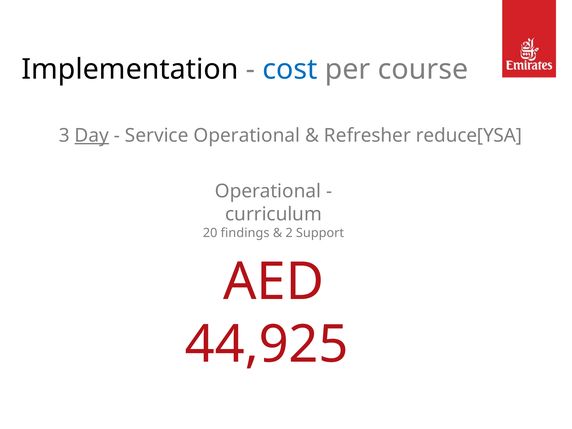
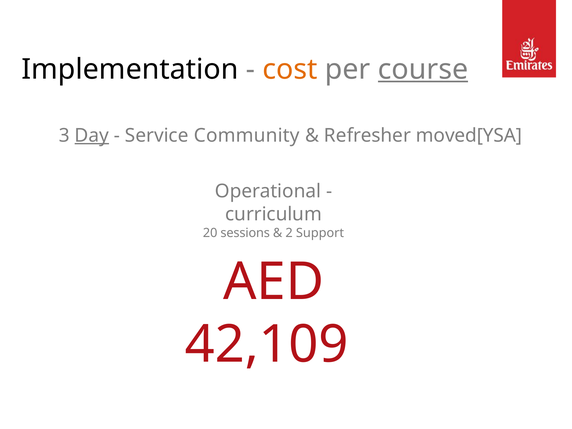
cost colour: blue -> orange
course underline: none -> present
Service Operational: Operational -> Community
reduce[YSA: reduce[YSA -> moved[YSA
findings: findings -> sessions
44,925: 44,925 -> 42,109
